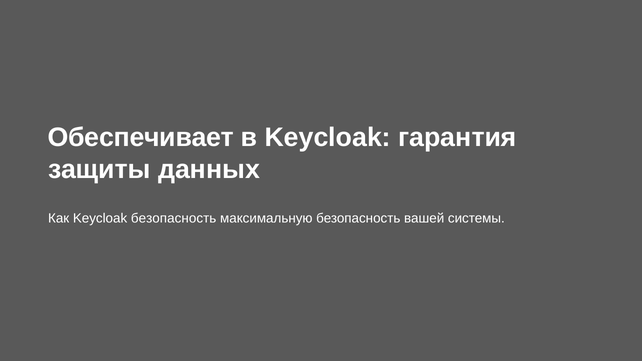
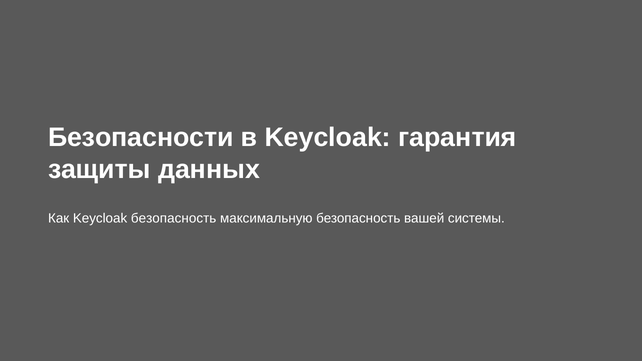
Обеспечивает: Обеспечивает -> Безопасности
